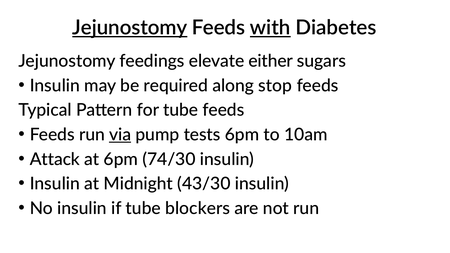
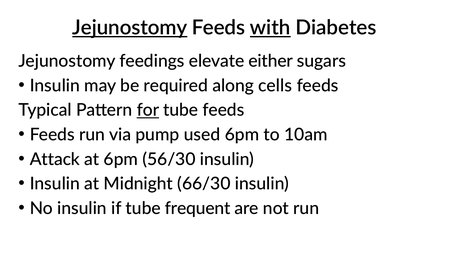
stop: stop -> cells
for underline: none -> present
via underline: present -> none
tests: tests -> used
74/30: 74/30 -> 56/30
43/30: 43/30 -> 66/30
blockers: blockers -> frequent
